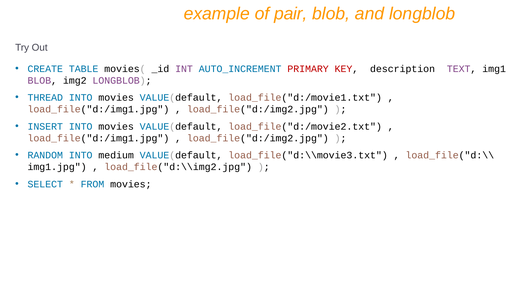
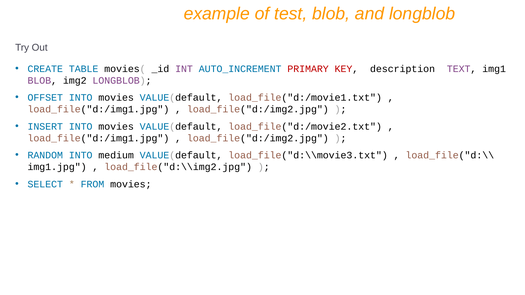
pair: pair -> test
THREAD: THREAD -> OFFSET
